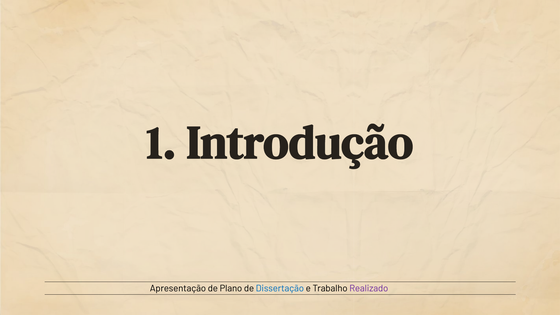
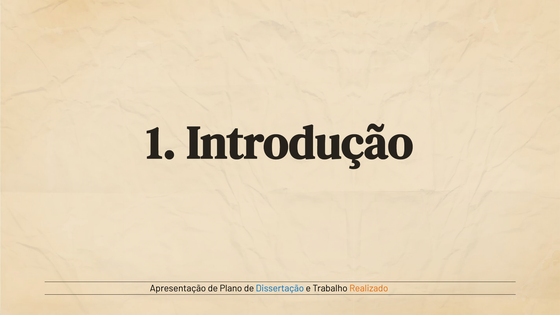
Realizado colour: purple -> orange
